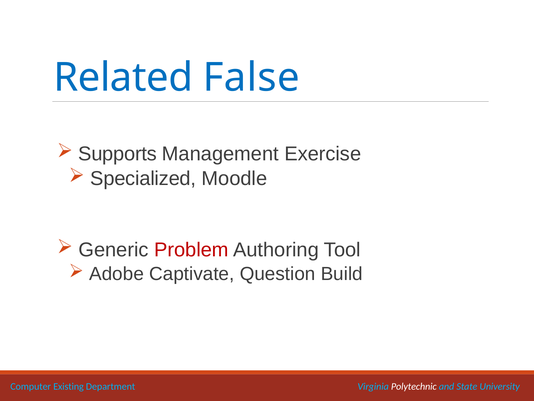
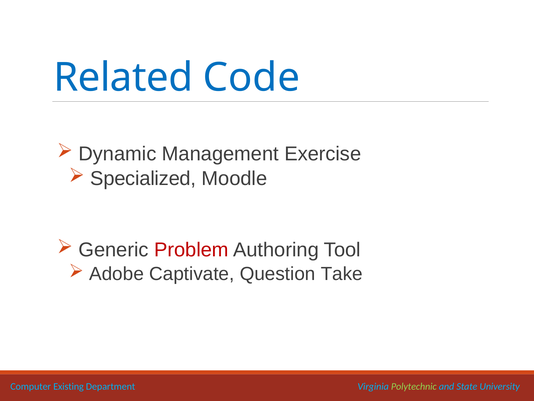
False: False -> Code
Supports: Supports -> Dynamic
Build: Build -> Take
Polytechnic colour: white -> light green
